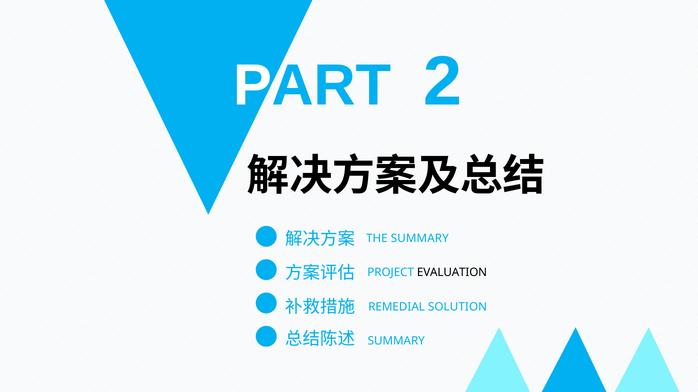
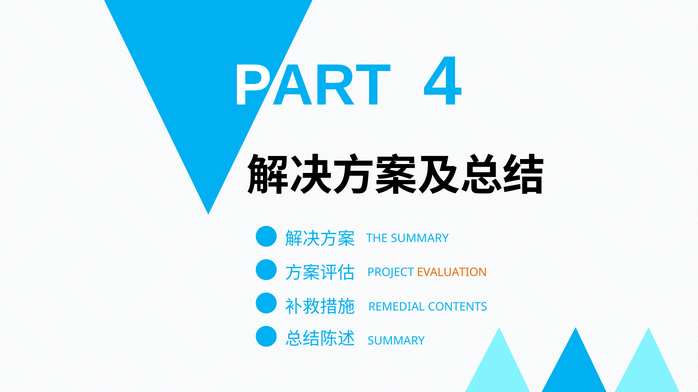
2: 2 -> 4
EVALUATION colour: black -> orange
SOLUTION: SOLUTION -> CONTENTS
